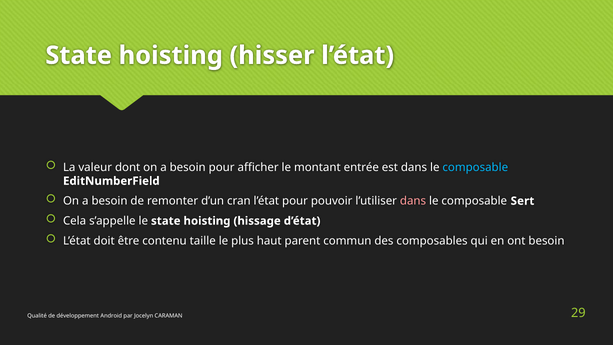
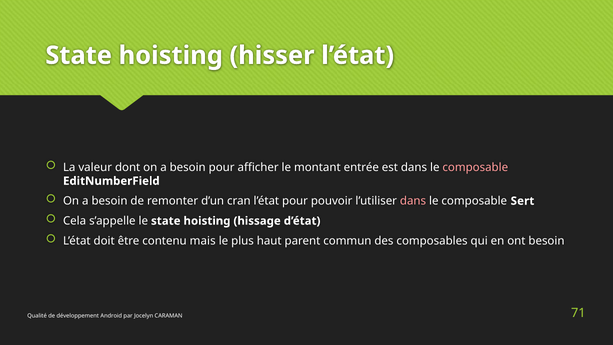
composable at (475, 167) colour: light blue -> pink
taille: taille -> mais
29: 29 -> 71
